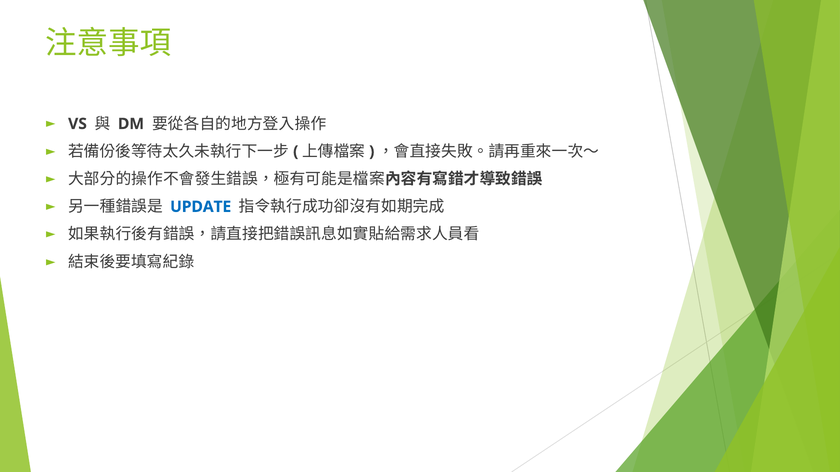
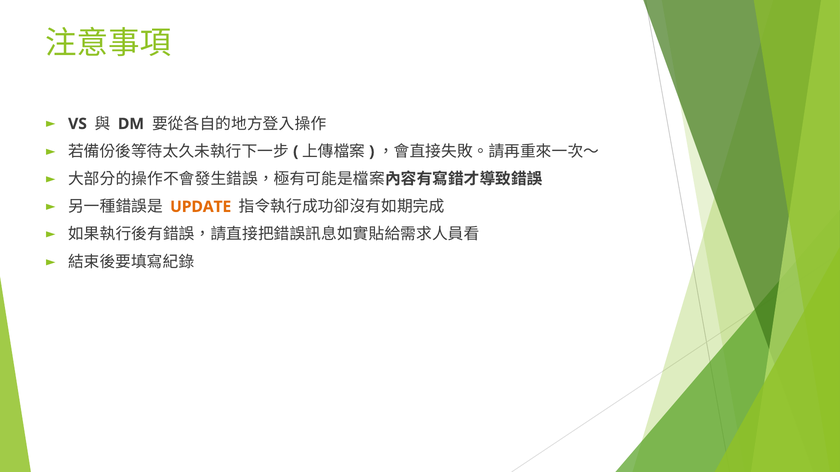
UPDATE colour: blue -> orange
